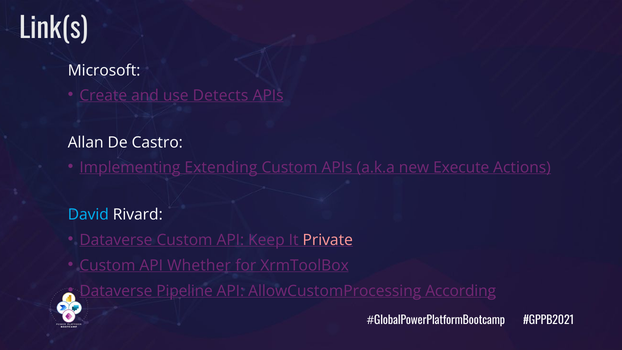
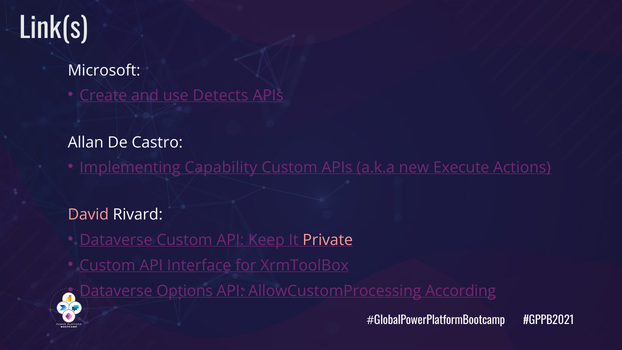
Extending: Extending -> Capability
David colour: light blue -> pink
Whether: Whether -> Interface
Pipeline: Pipeline -> Options
